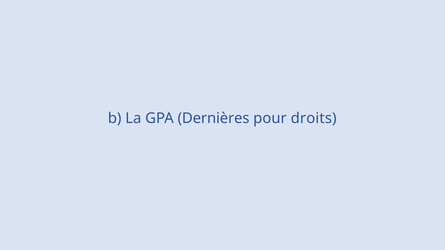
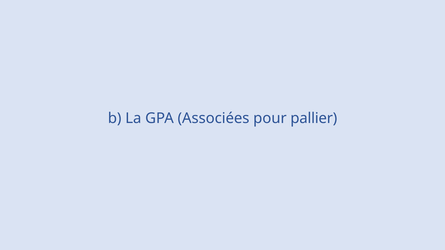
Dernières: Dernières -> Associées
droits: droits -> pallier
